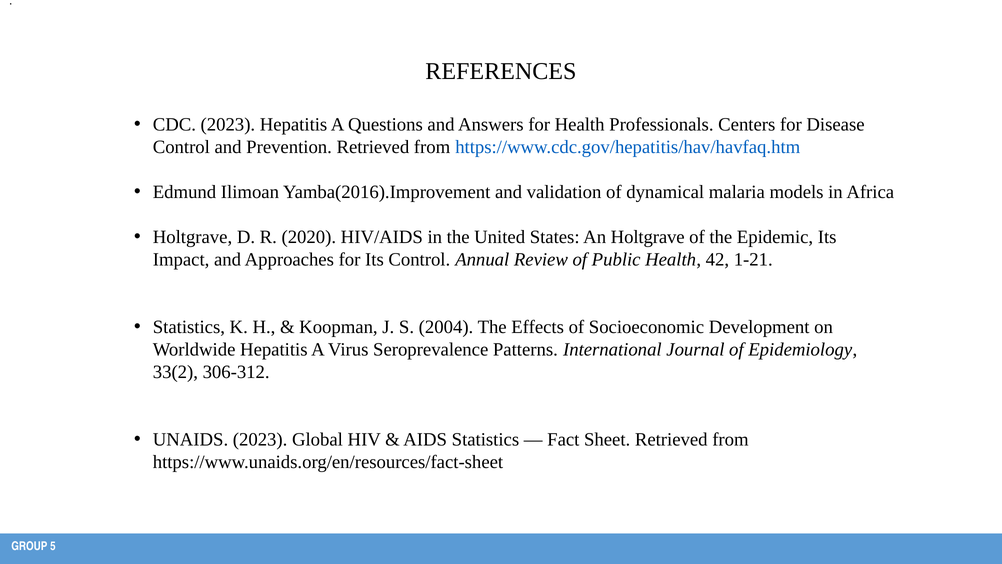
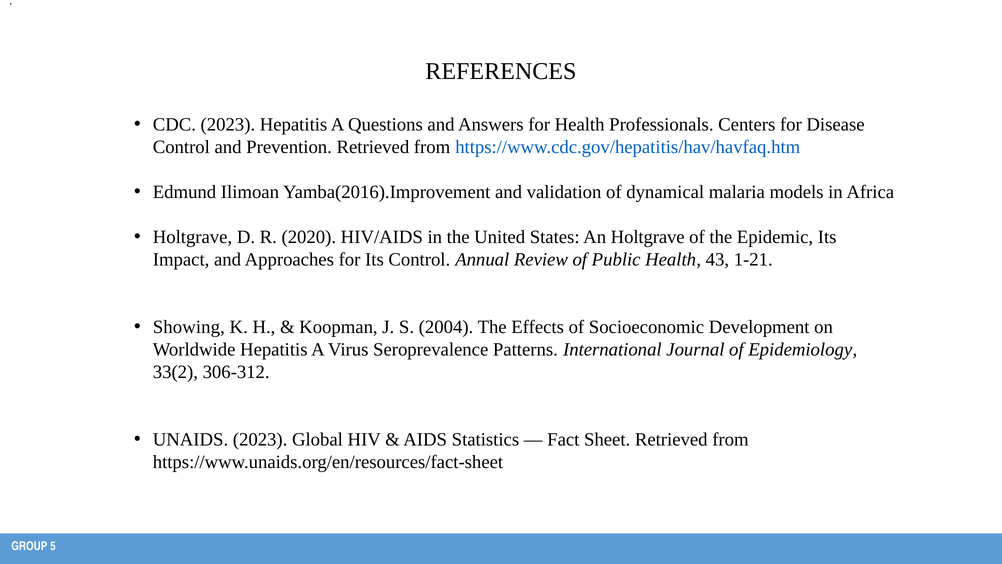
42: 42 -> 43
Statistics at (189, 327): Statistics -> Showing
